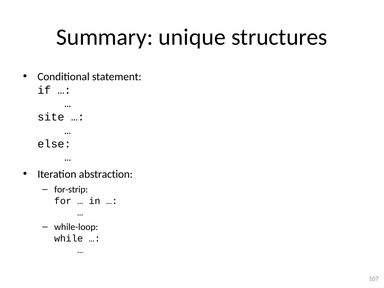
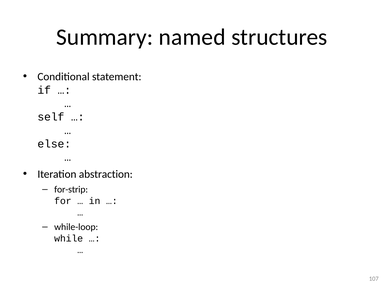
unique: unique -> named
site: site -> self
